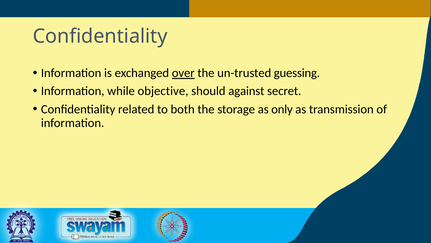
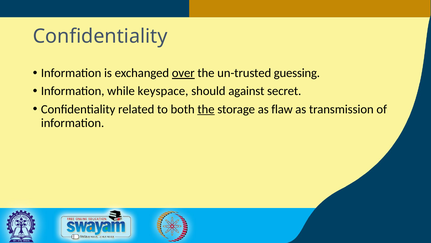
objective: objective -> keyspace
the at (206, 109) underline: none -> present
only: only -> flaw
